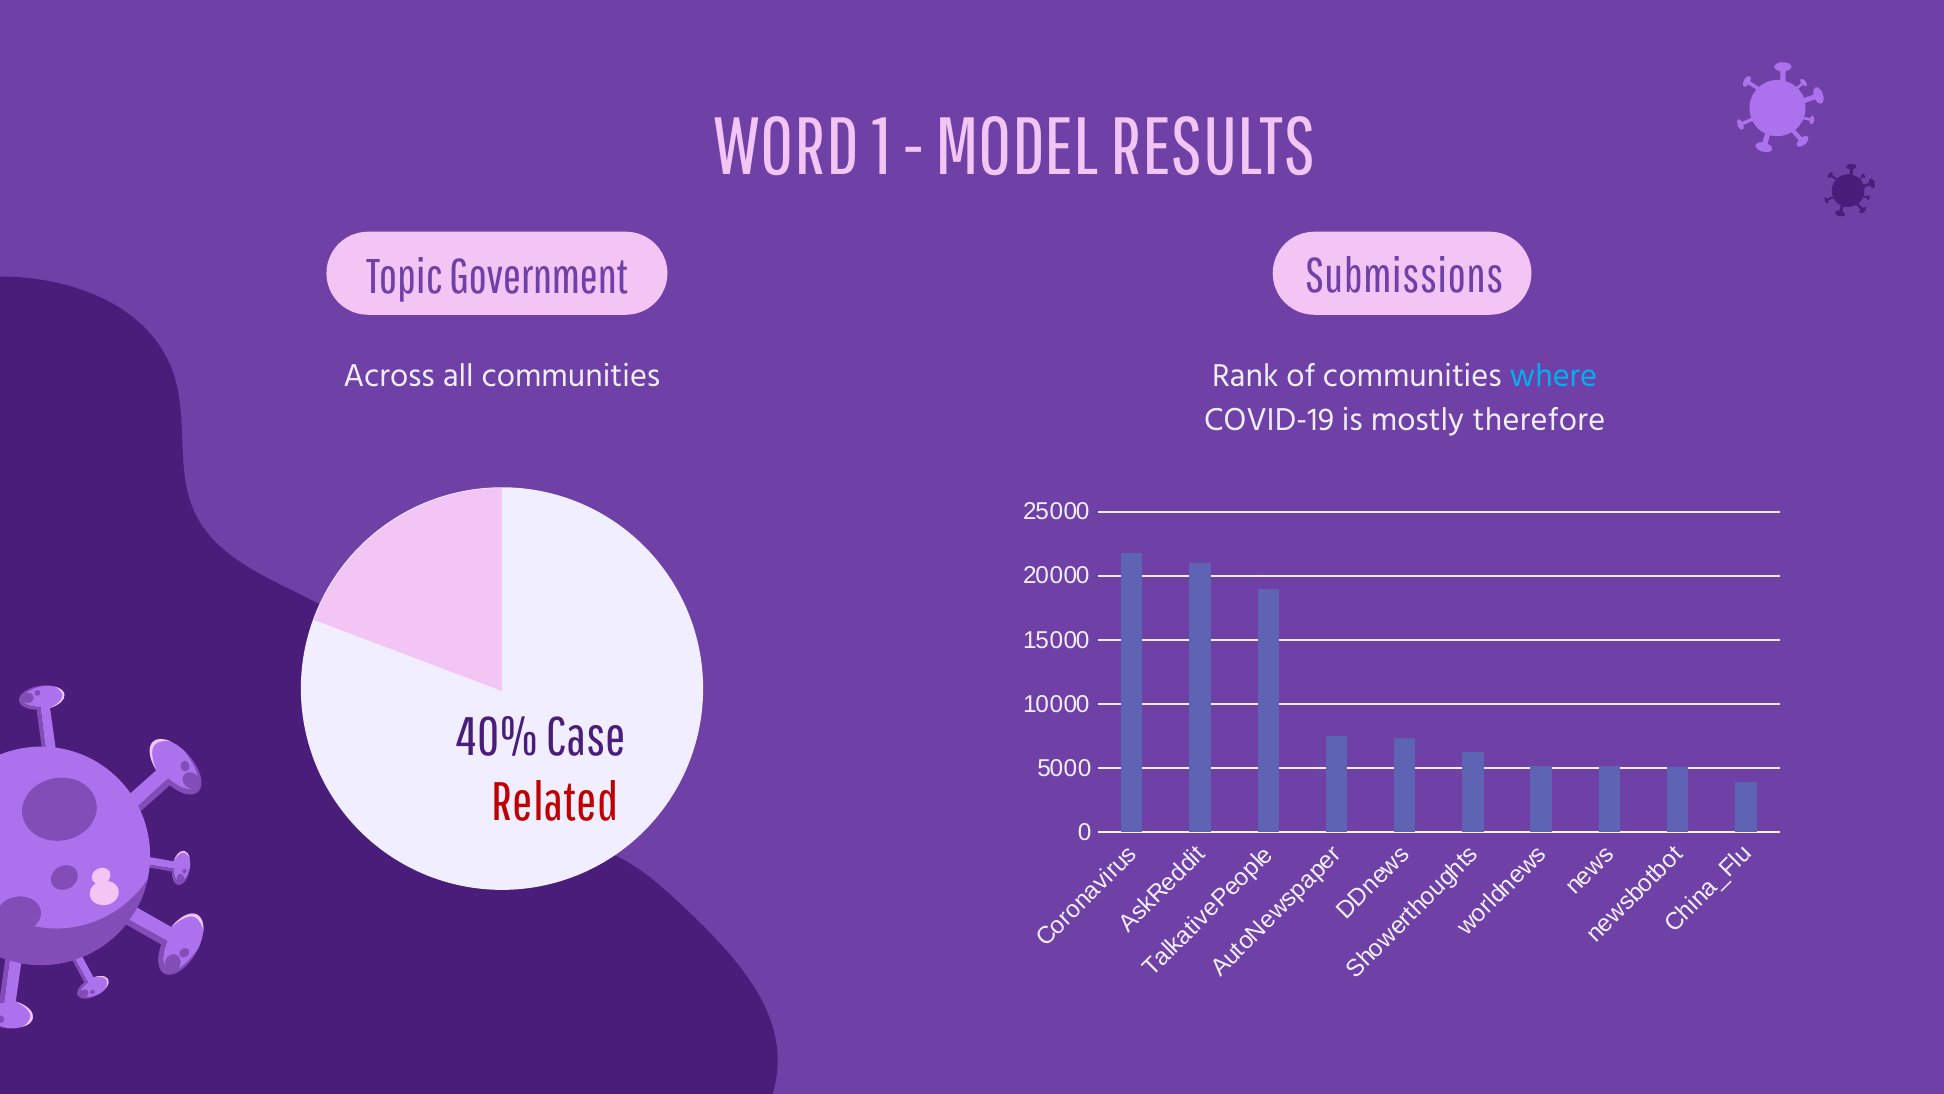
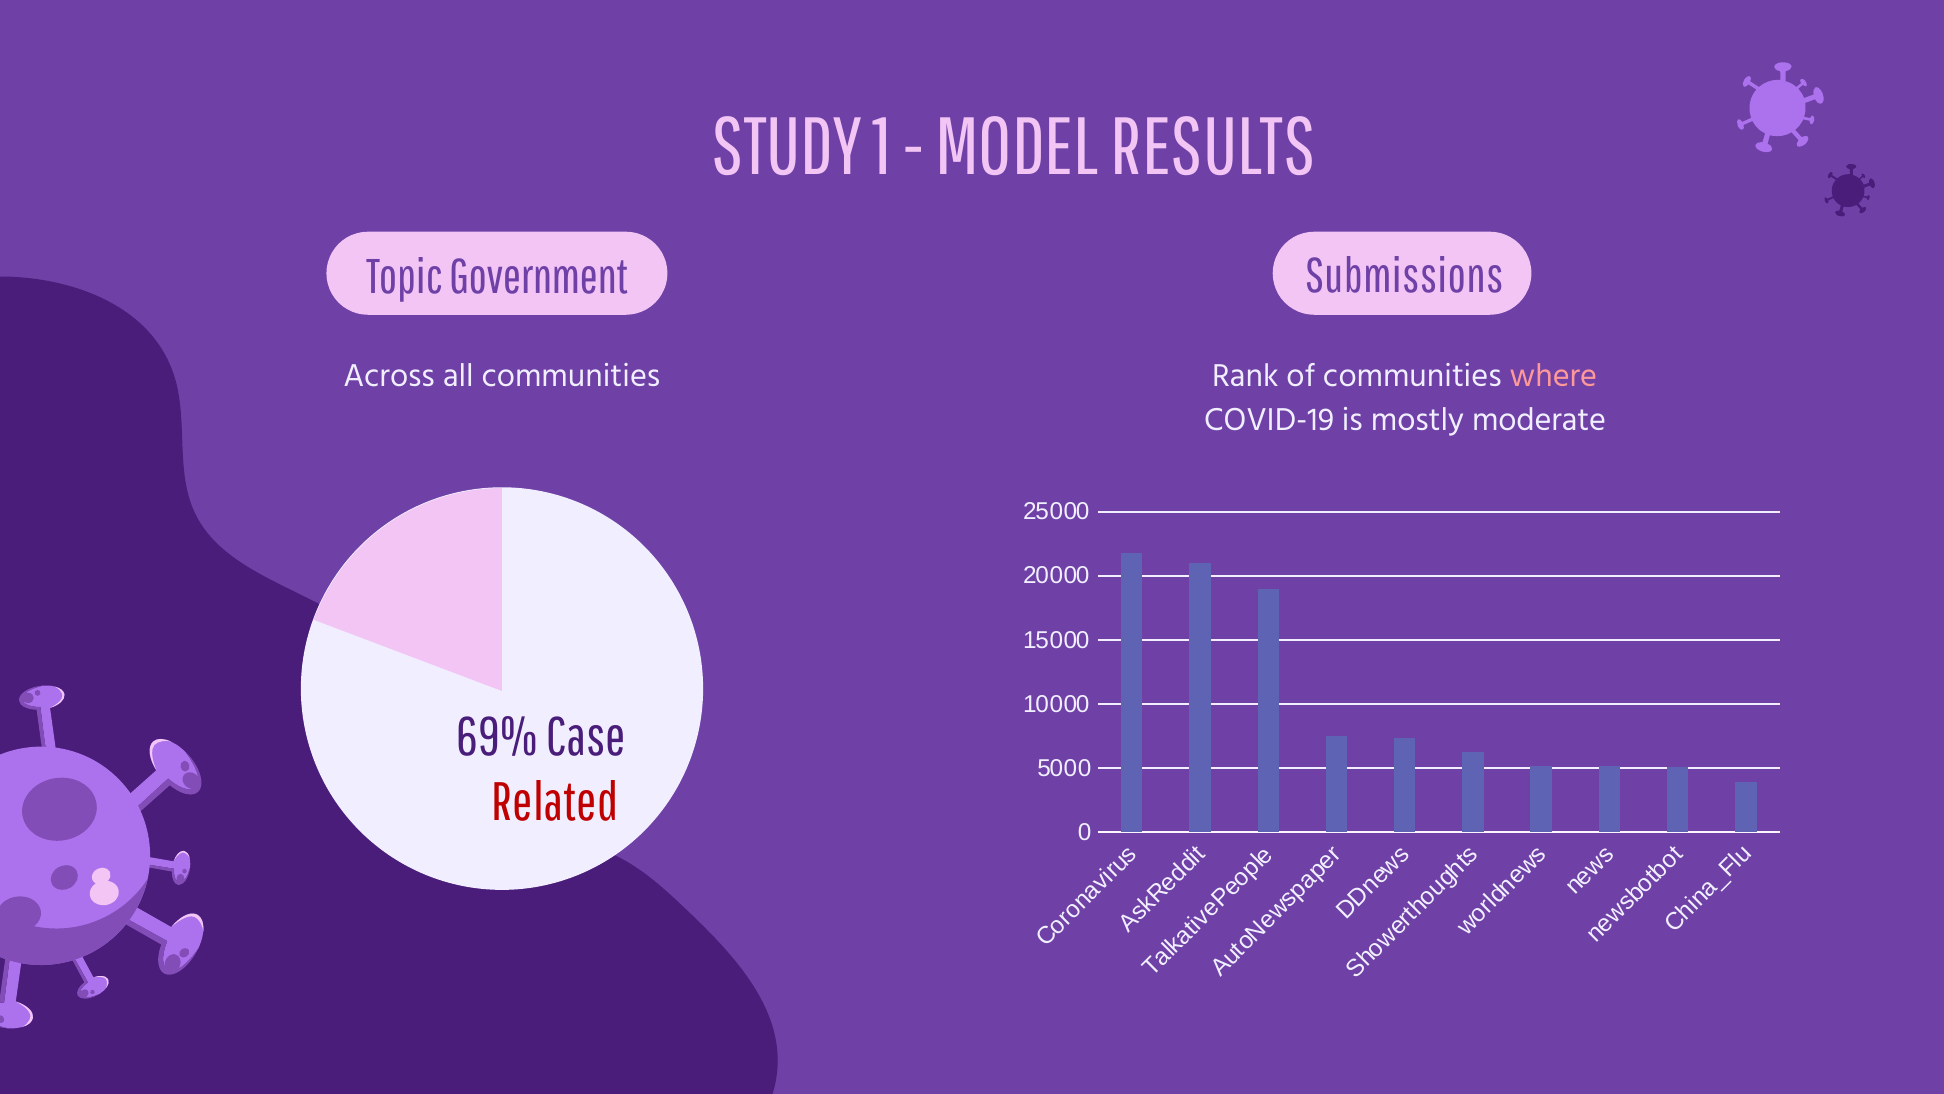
WORD: WORD -> STUDY
where colour: light blue -> pink
therefore: therefore -> moderate
40%: 40% -> 69%
